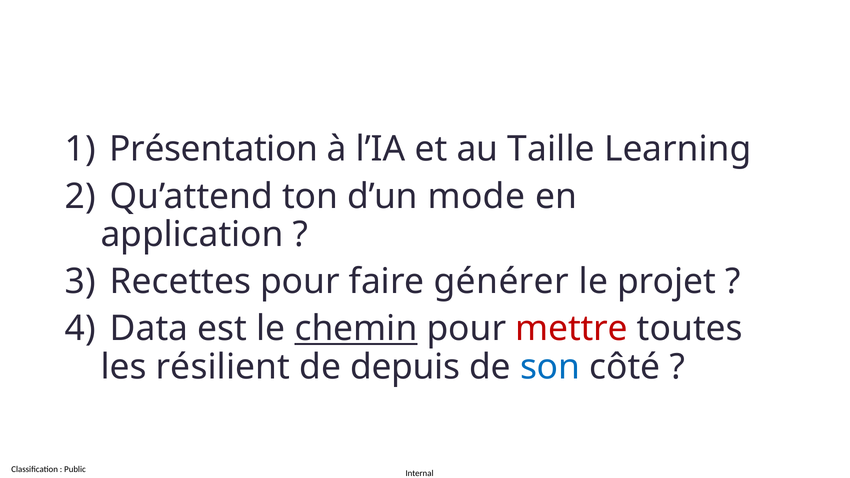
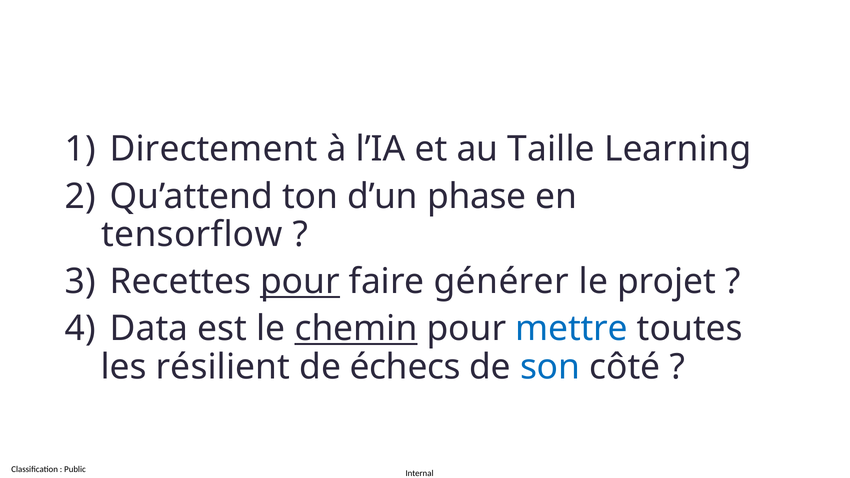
Présentation: Présentation -> Directement
mode: mode -> phase
application: application -> tensorflow
pour at (300, 282) underline: none -> present
mettre colour: red -> blue
depuis: depuis -> échecs
